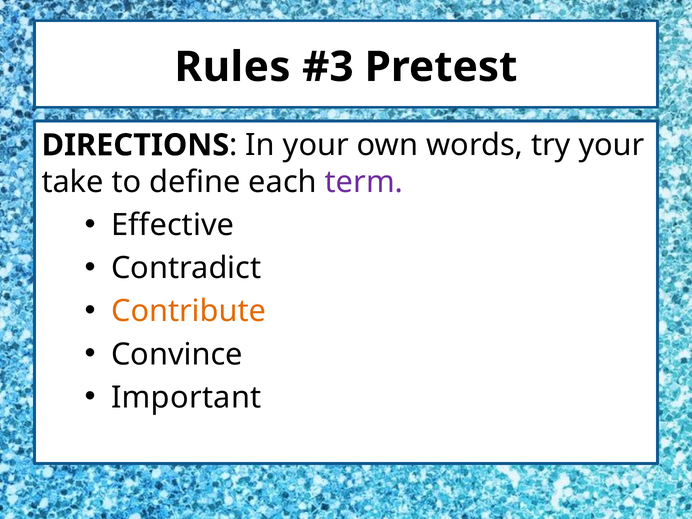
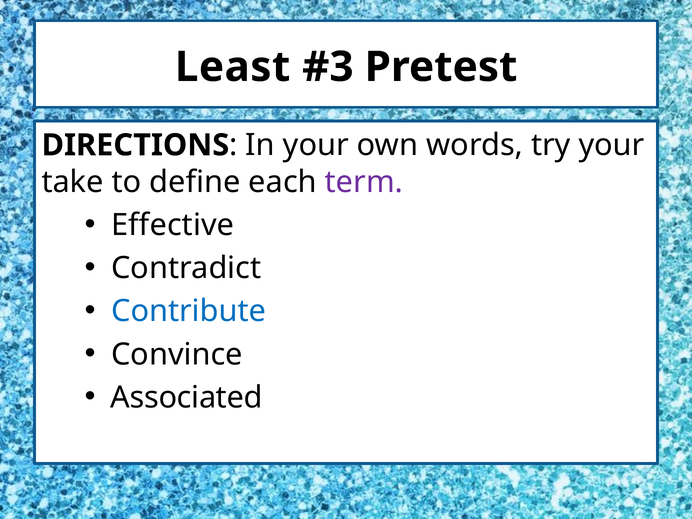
Rules: Rules -> Least
Contribute colour: orange -> blue
Important: Important -> Associated
